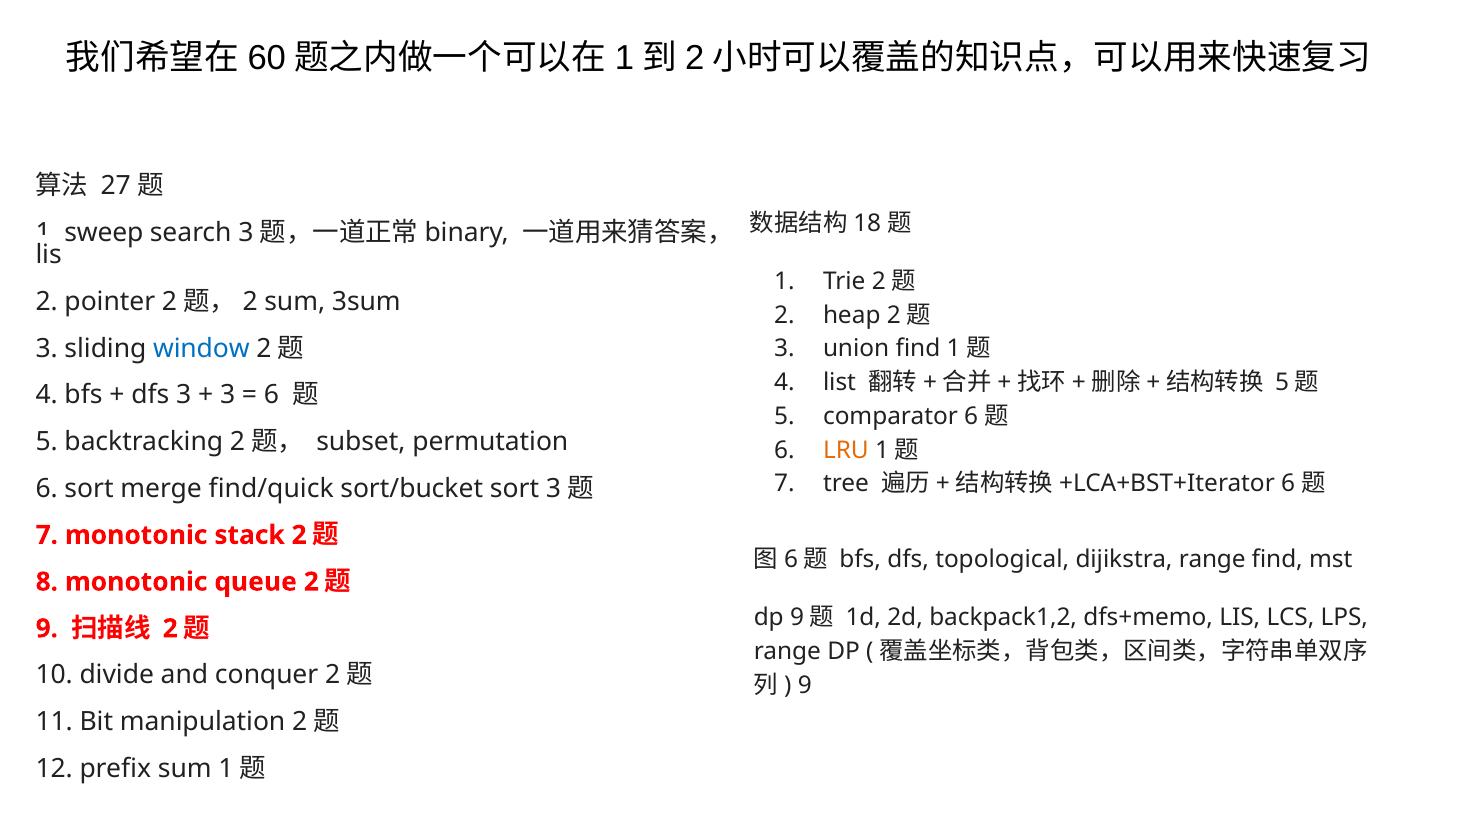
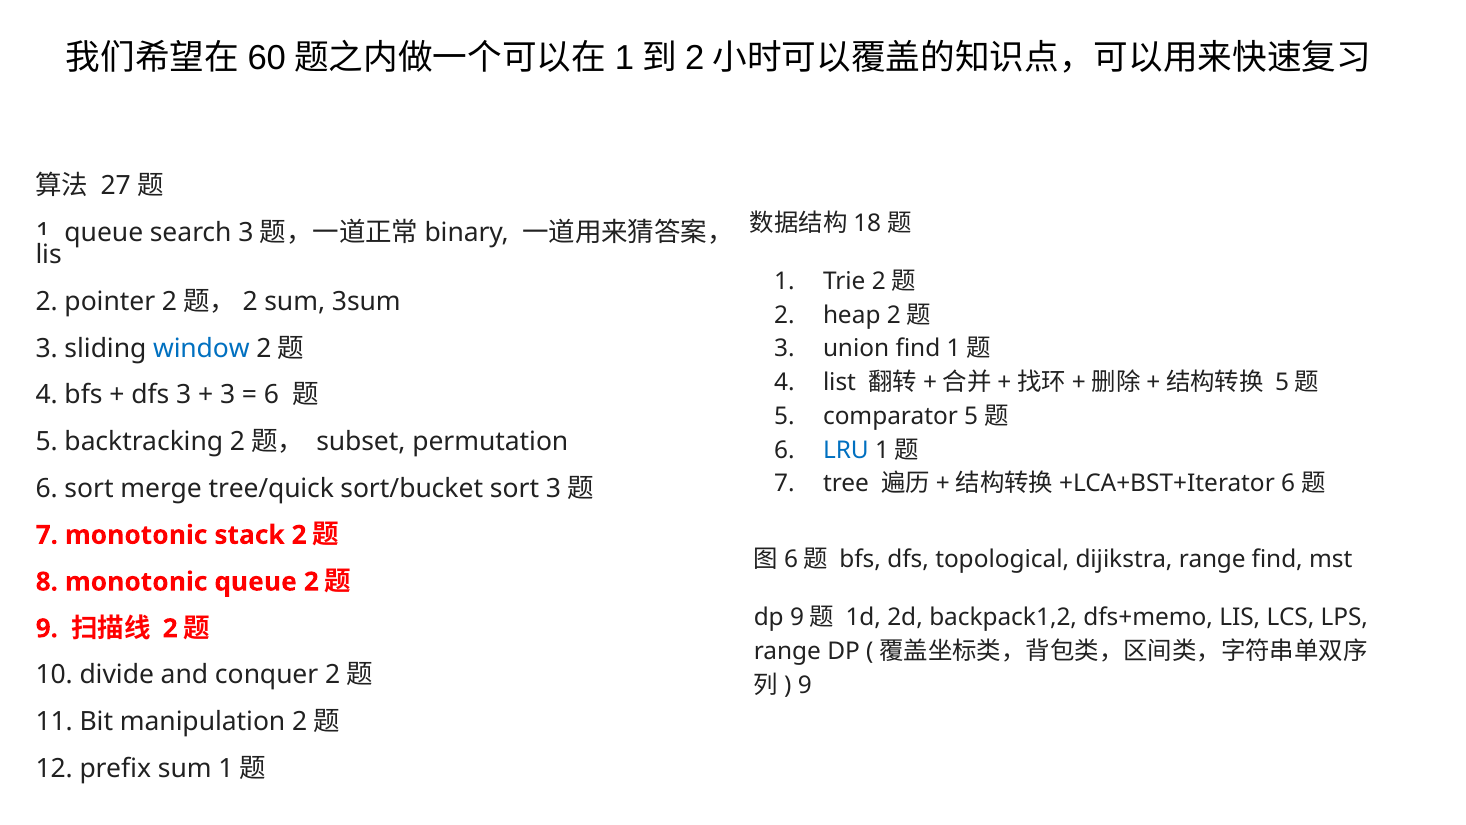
sweep at (104, 232): sweep -> queue
comparator 6: 6 -> 5
LRU colour: orange -> blue
find/quick: find/quick -> tree/quick
